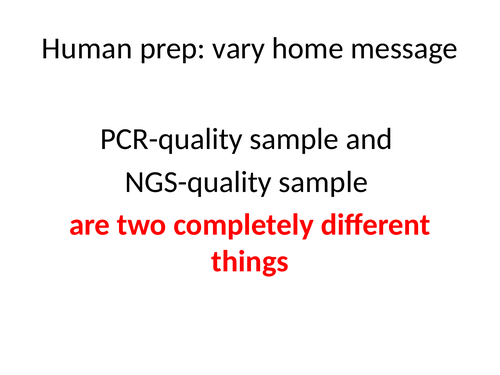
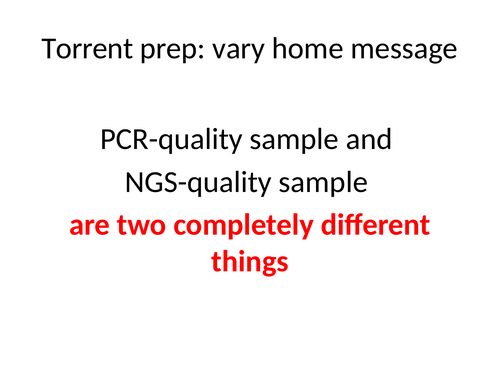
Human: Human -> Torrent
